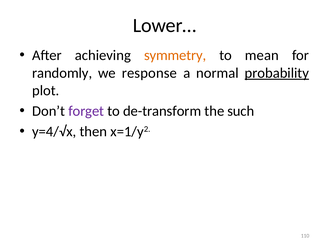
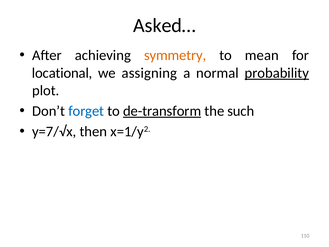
Lower…: Lower… -> Asked…
randomly: randomly -> locational
response: response -> assigning
forget colour: purple -> blue
de-transform underline: none -> present
y=4/√x: y=4/√x -> y=7/√x
